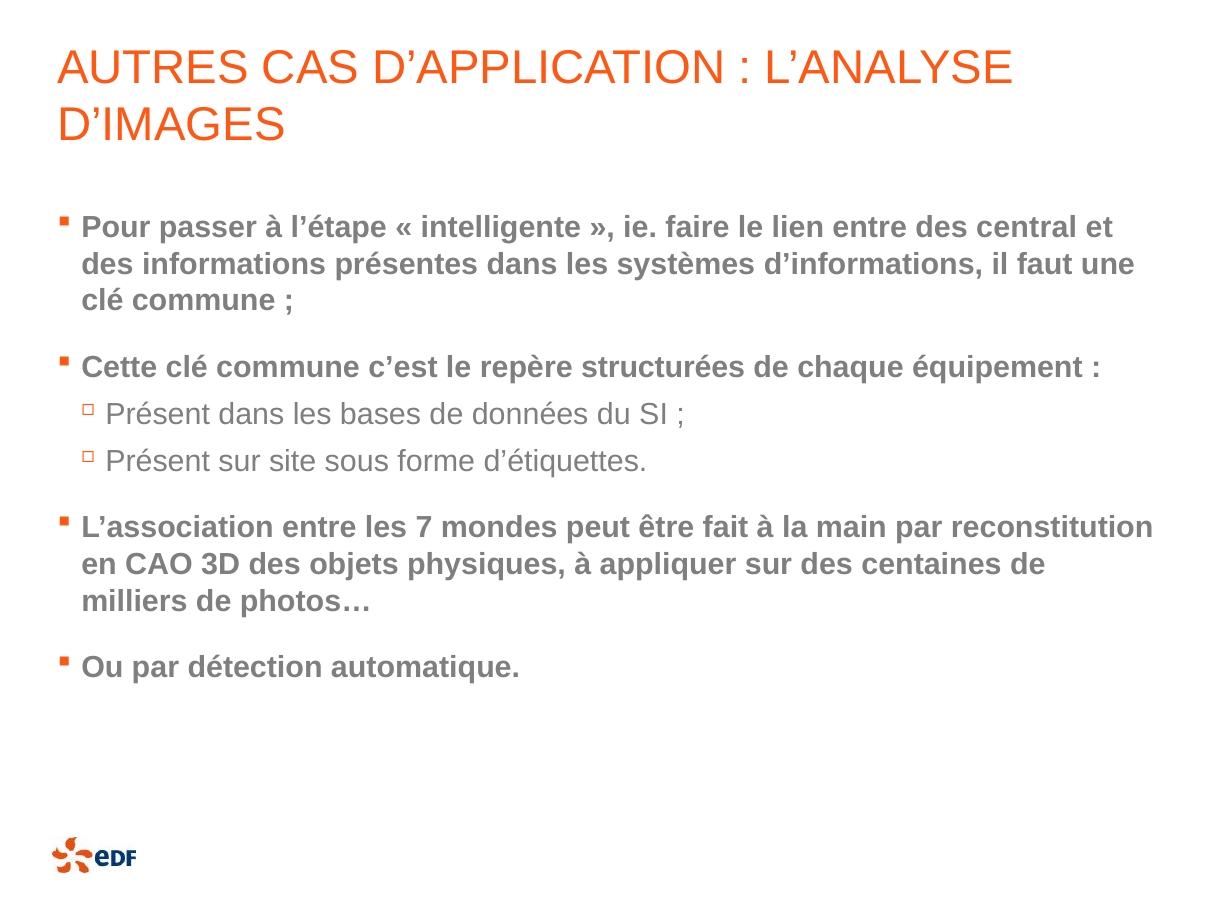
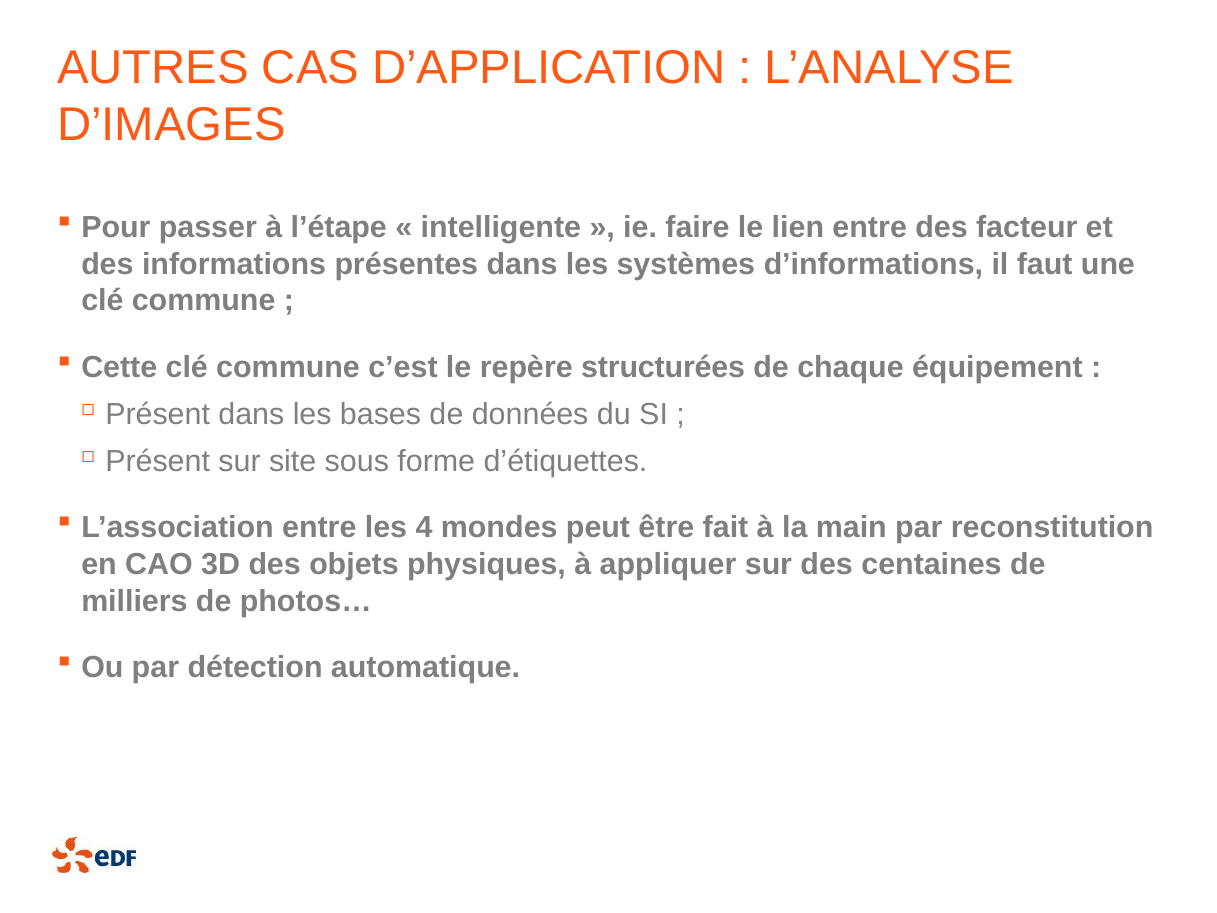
central: central -> facteur
7: 7 -> 4
